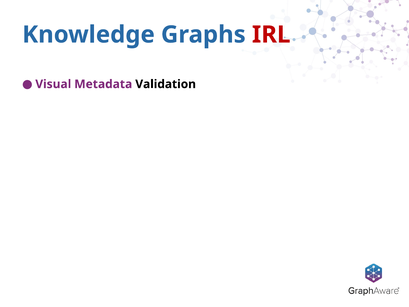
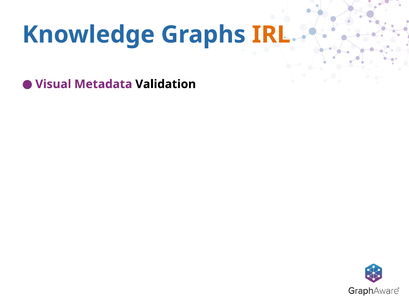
IRL colour: red -> orange
